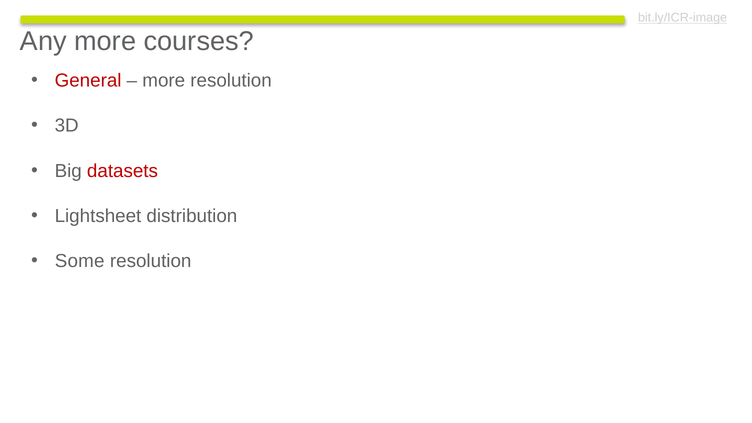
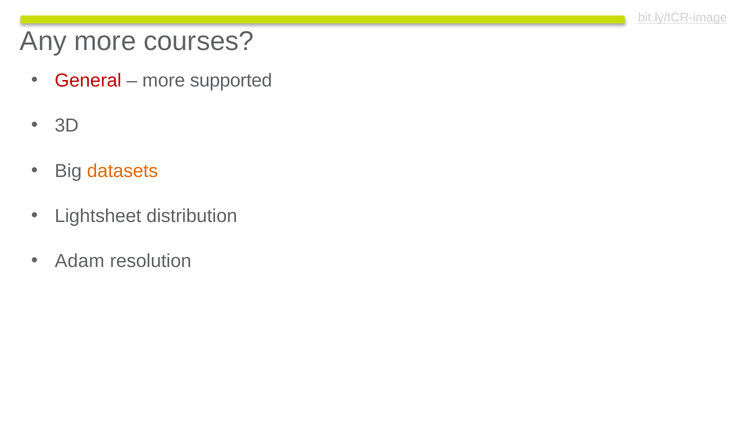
more resolution: resolution -> supported
datasets colour: red -> orange
Some: Some -> Adam
